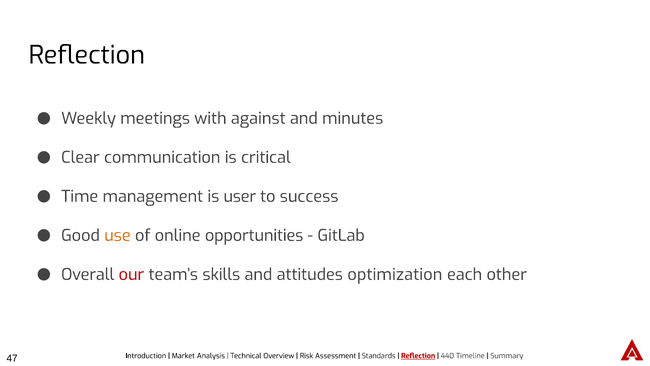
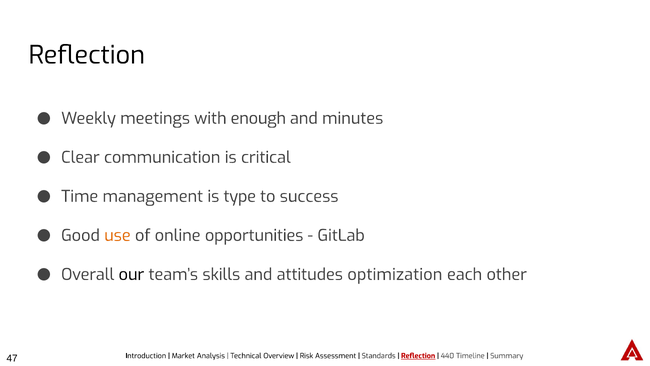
against: against -> enough
user: user -> type
our colour: red -> black
